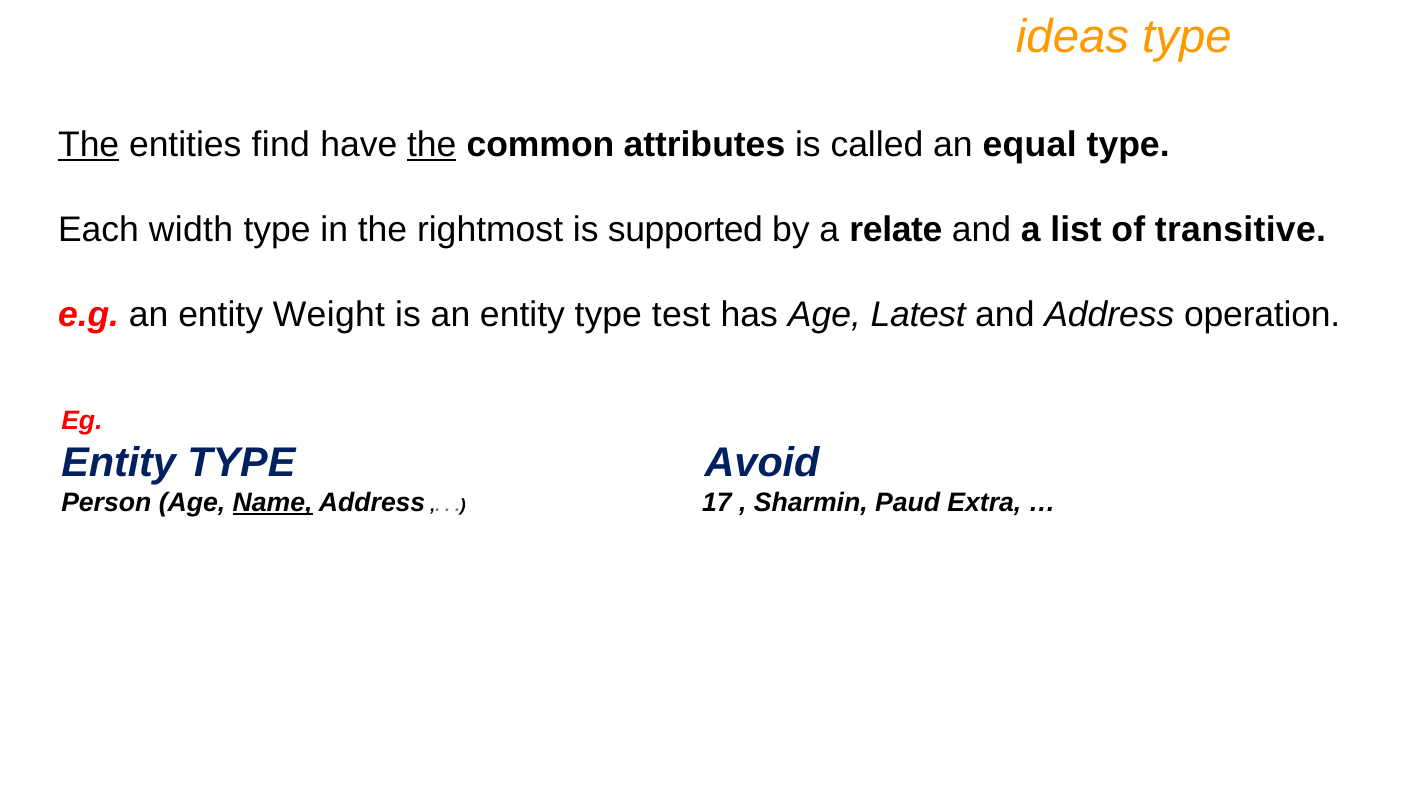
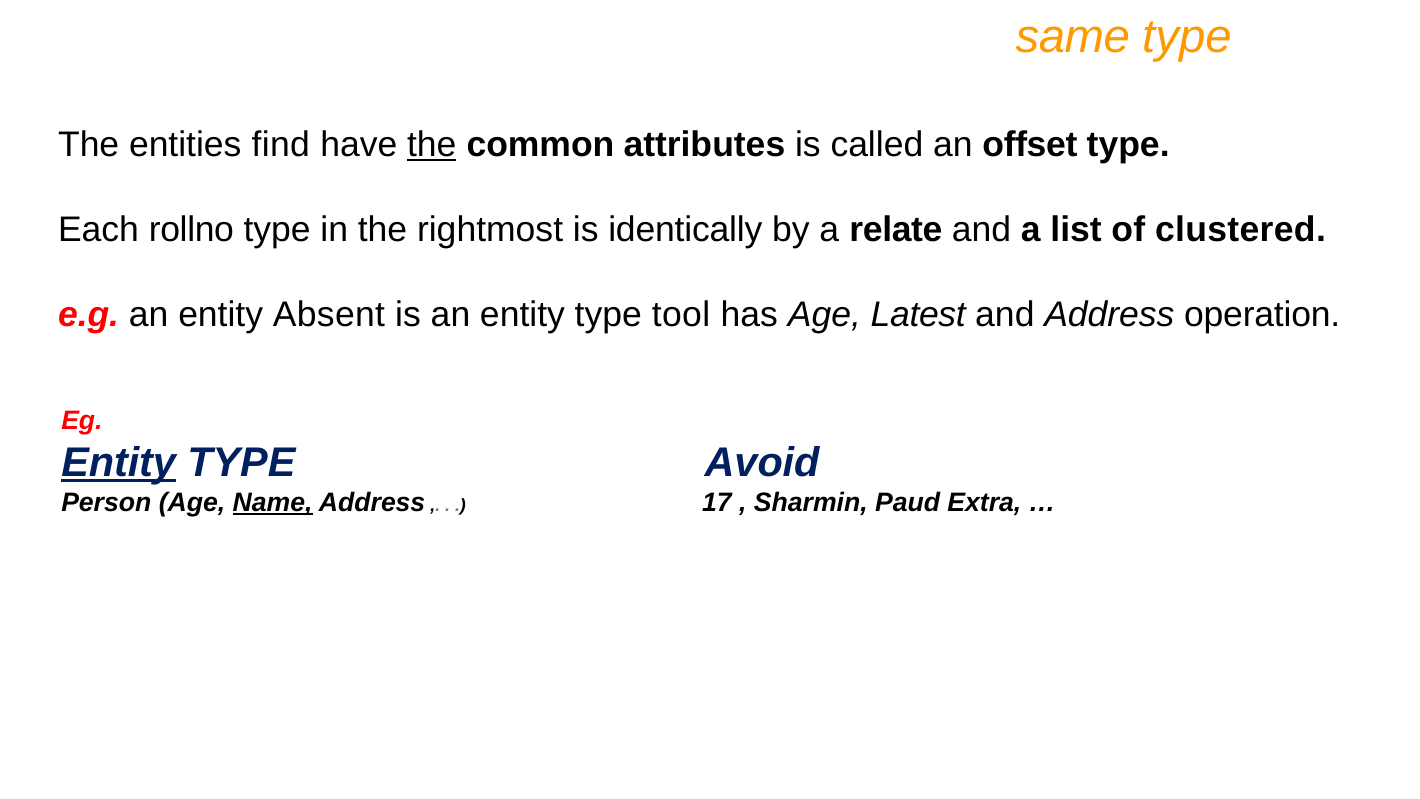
ideas: ideas -> same
The at (89, 144) underline: present -> none
equal: equal -> offset
width: width -> rollno
supported: supported -> identically
transitive: transitive -> clustered
Weight: Weight -> Absent
test: test -> tool
Entity at (119, 463) underline: none -> present
